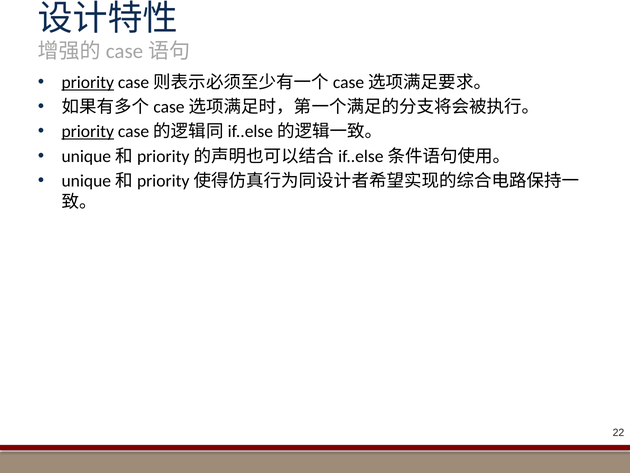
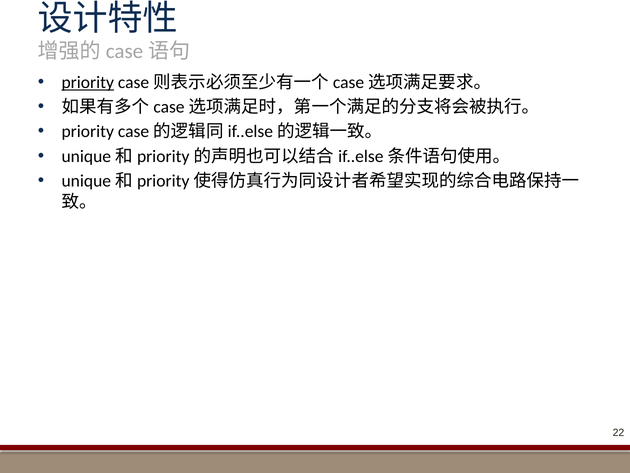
priority at (88, 132) underline: present -> none
